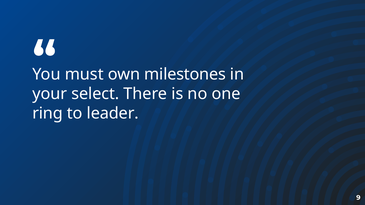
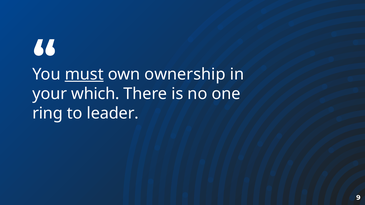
must underline: none -> present
milestones: milestones -> ownership
select: select -> which
